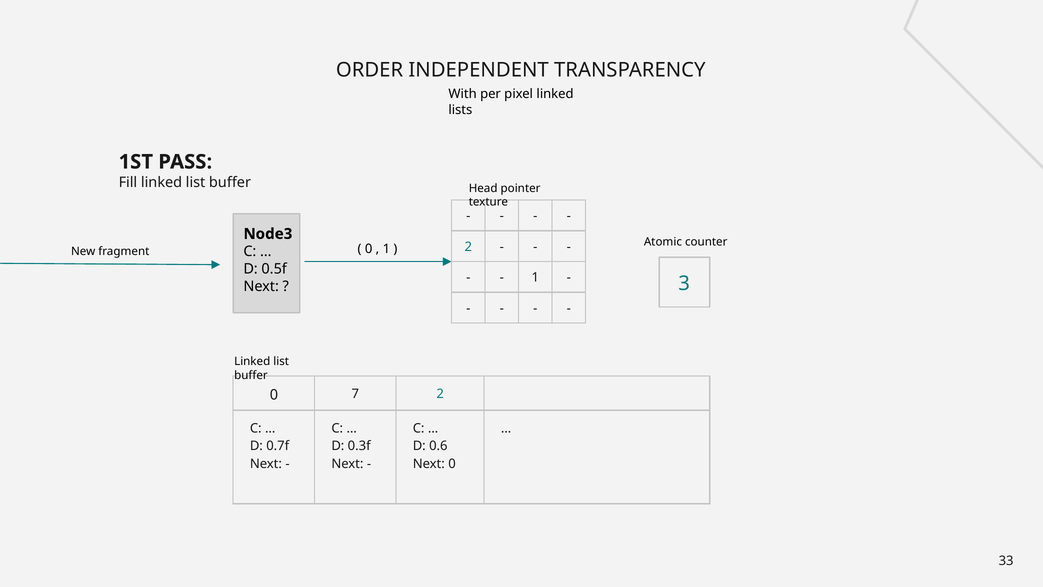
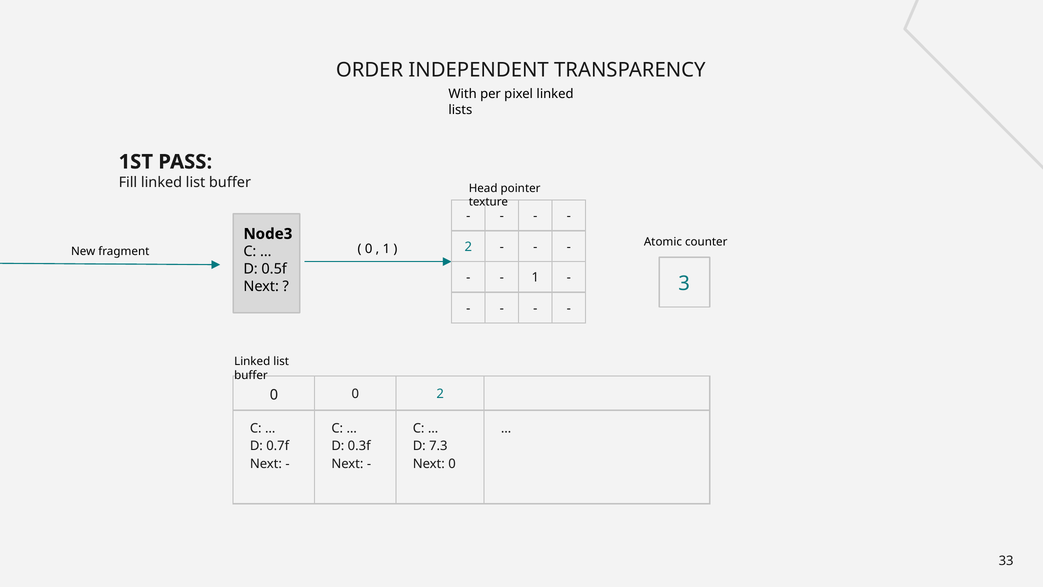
0 7: 7 -> 0
0.6: 0.6 -> 7.3
